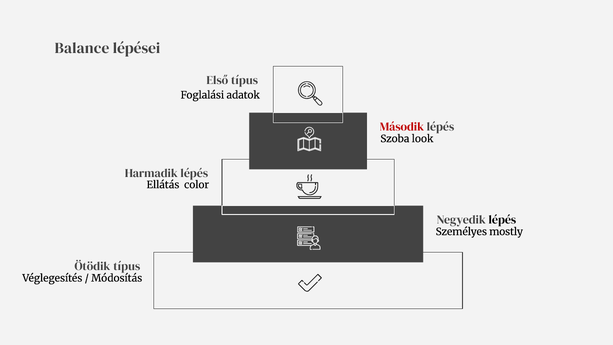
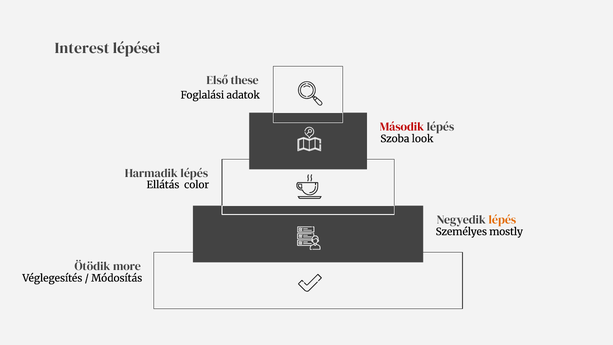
Balance: Balance -> Interest
Első típus: típus -> these
lépés at (502, 220) colour: black -> orange
Ötödik típus: típus -> more
